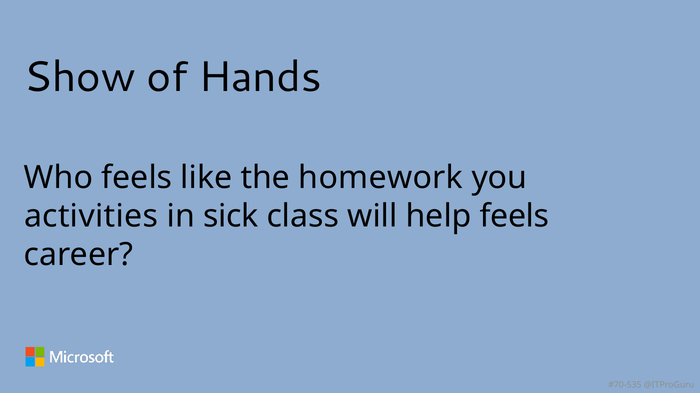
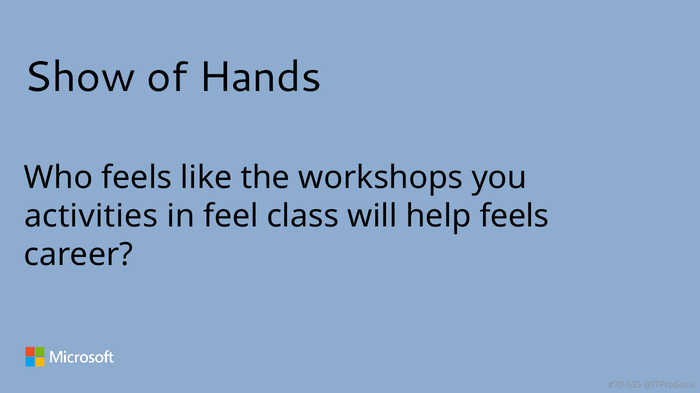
homework: homework -> workshops
sick: sick -> feel
